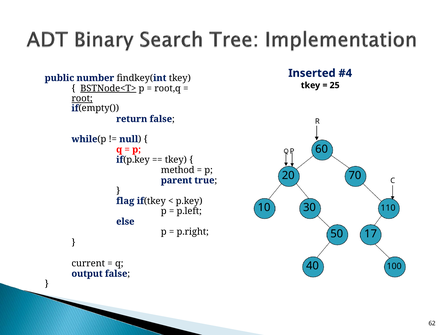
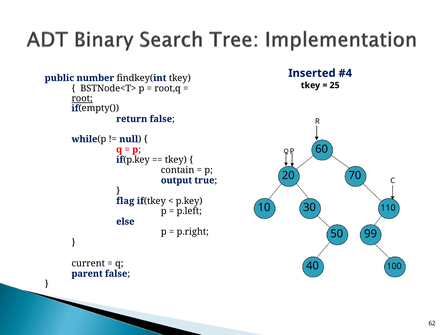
BSTNode<T> underline: present -> none
method: method -> contain
parent: parent -> output
17: 17 -> 99
output: output -> parent
